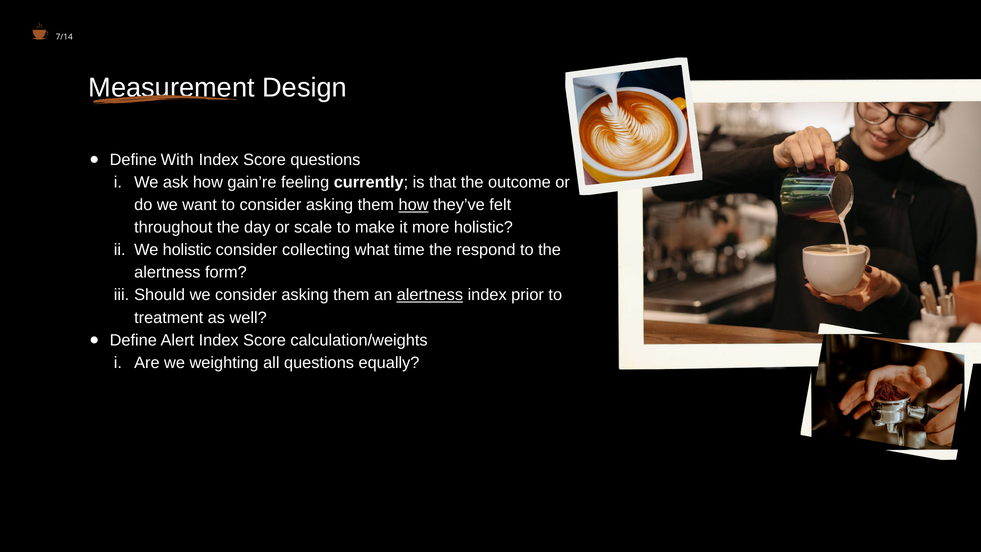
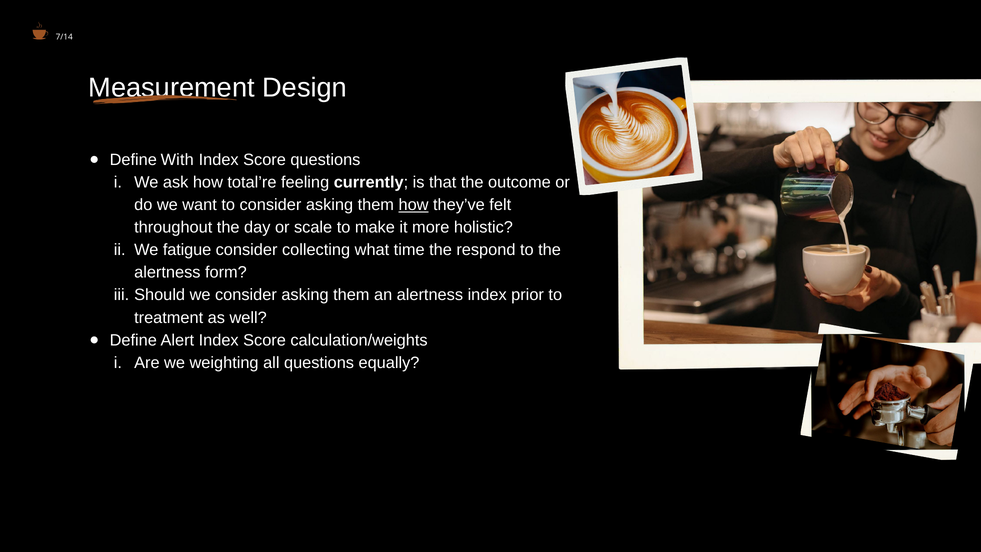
gain’re: gain’re -> total’re
We holistic: holistic -> fatigue
alertness at (430, 295) underline: present -> none
